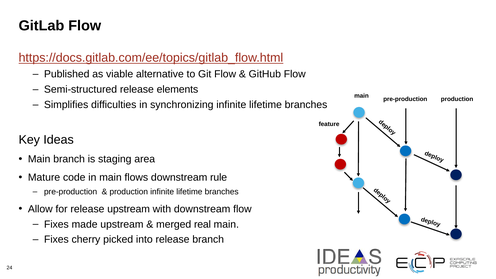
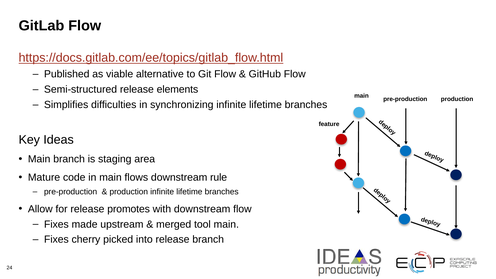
release upstream: upstream -> promotes
real: real -> tool
